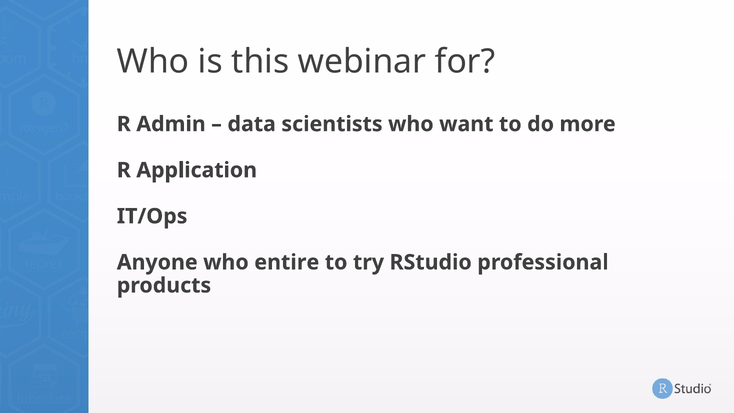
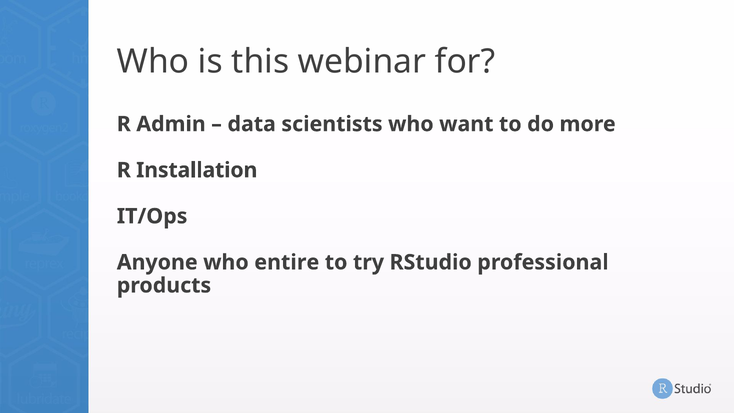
Application: Application -> Installation
